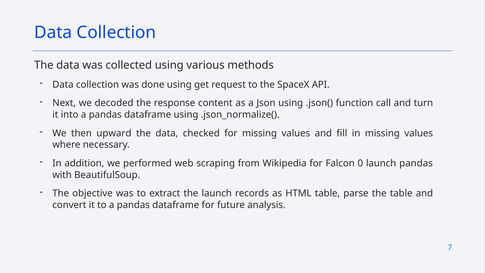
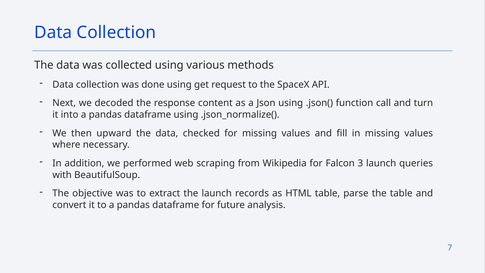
0: 0 -> 3
launch pandas: pandas -> queries
